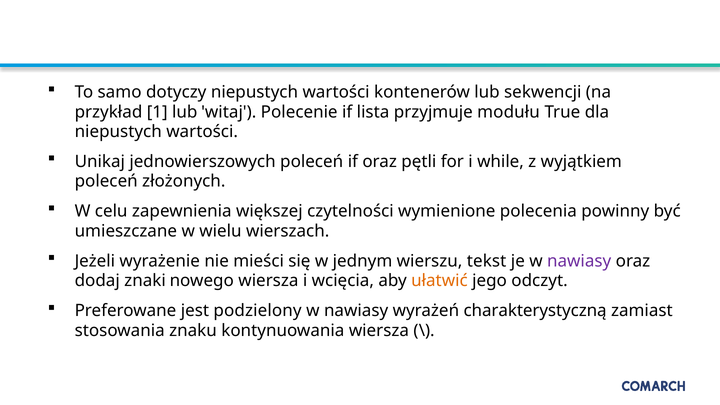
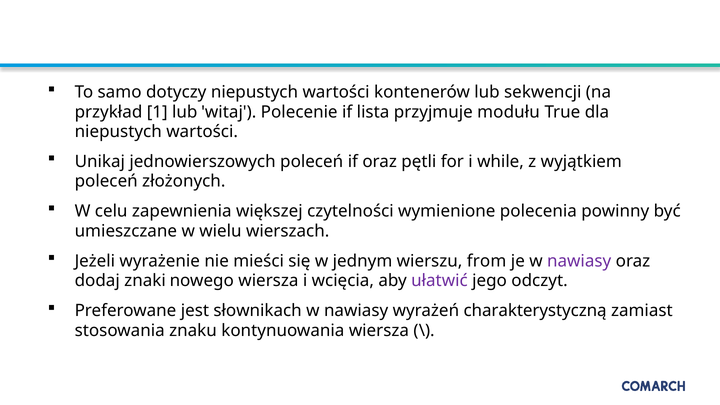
tekst: tekst -> from
ułatwić colour: orange -> purple
podzielony: podzielony -> słownikach
